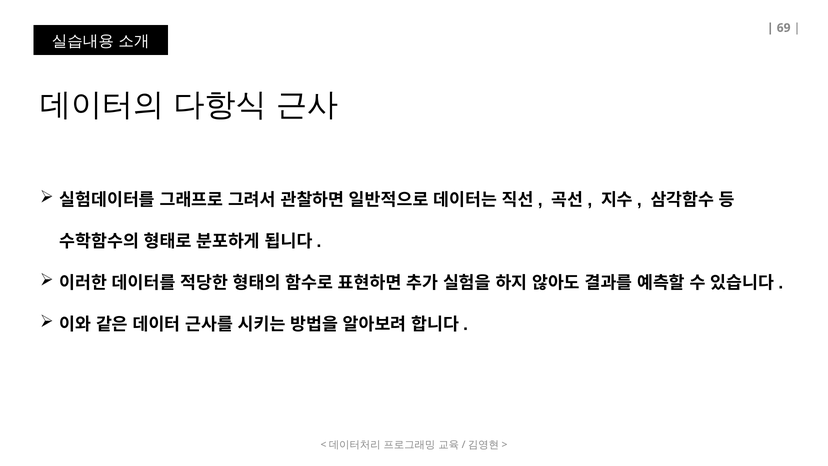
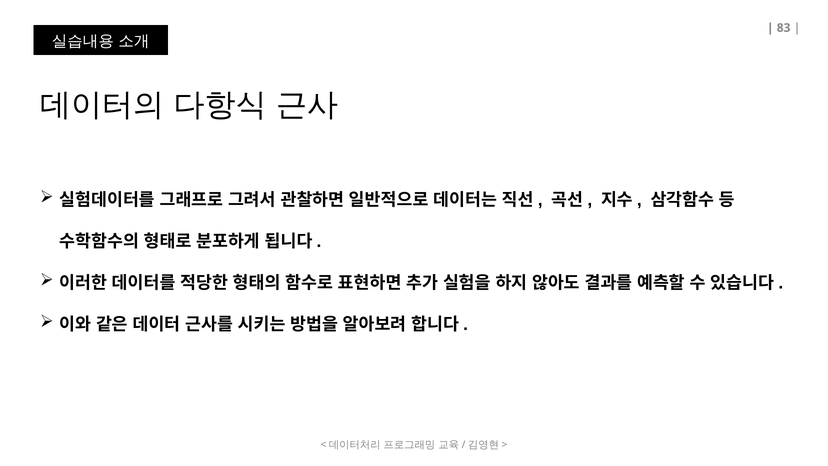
69: 69 -> 83
